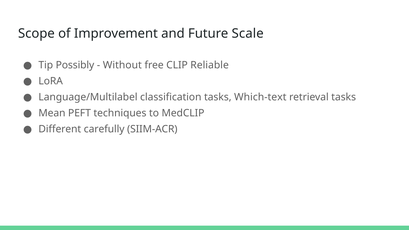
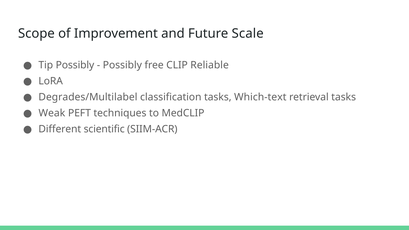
Without at (122, 65): Without -> Possibly
Language/Multilabel: Language/Multilabel -> Degrades/Multilabel
Mean: Mean -> Weak
carefully: carefully -> scientific
